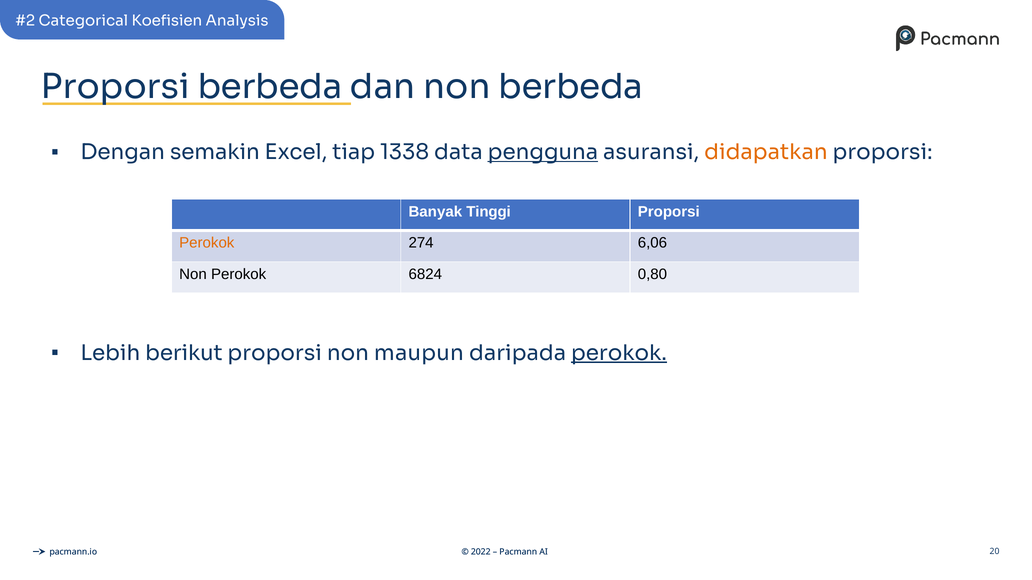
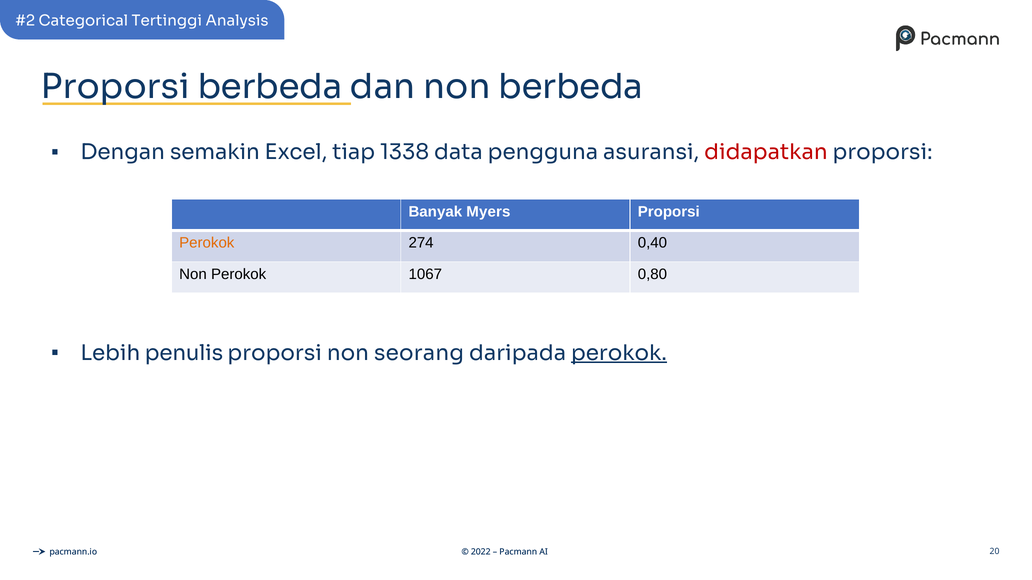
Koefisien: Koefisien -> Tertinggi
pengguna underline: present -> none
didapatkan colour: orange -> red
Tinggi: Tinggi -> Myers
6,06: 6,06 -> 0,40
6824: 6824 -> 1067
berikut: berikut -> penulis
maupun: maupun -> seorang
